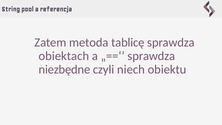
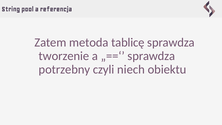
obiektach: obiektach -> tworzenie
niezbędne: niezbędne -> potrzebny
